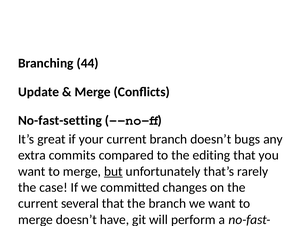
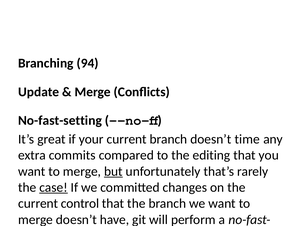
44: 44 -> 94
bugs: bugs -> time
case underline: none -> present
several: several -> control
